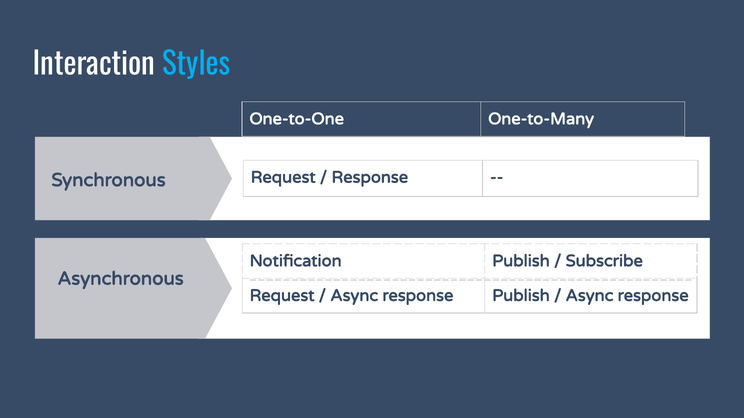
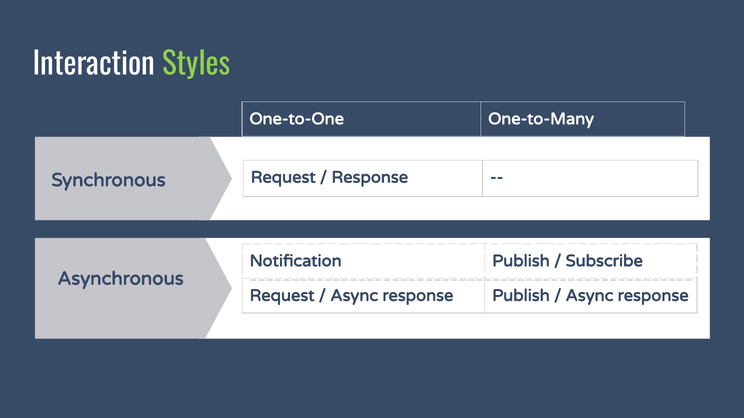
Styles colour: light blue -> light green
